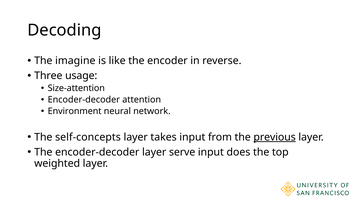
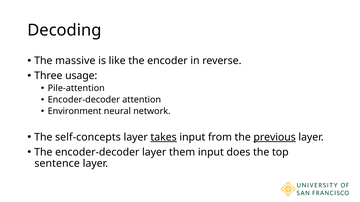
imagine: imagine -> massive
Size-attention: Size-attention -> Pile-attention
takes underline: none -> present
serve: serve -> them
weighted: weighted -> sentence
